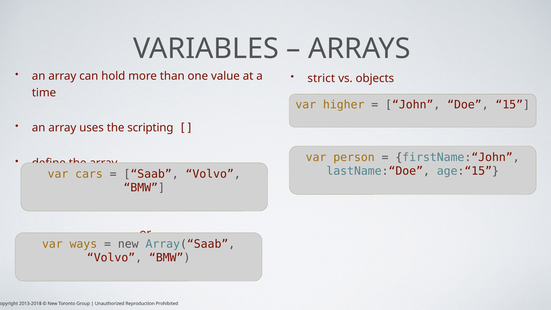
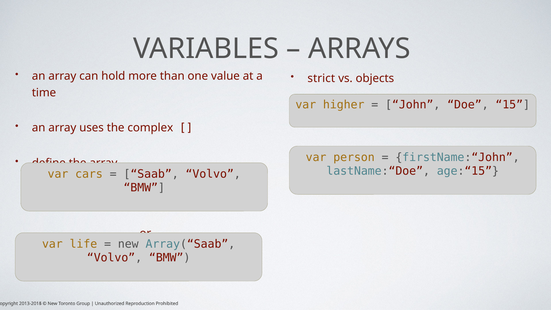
scripting: scripting -> complex
ways: ways -> life
